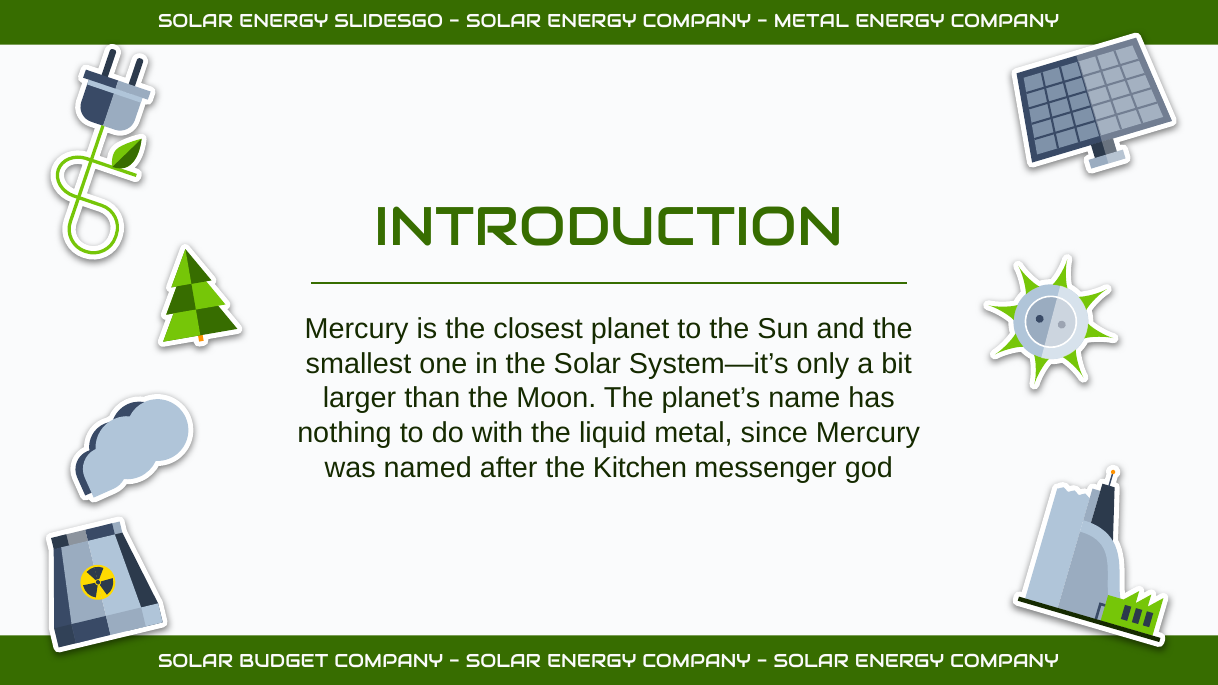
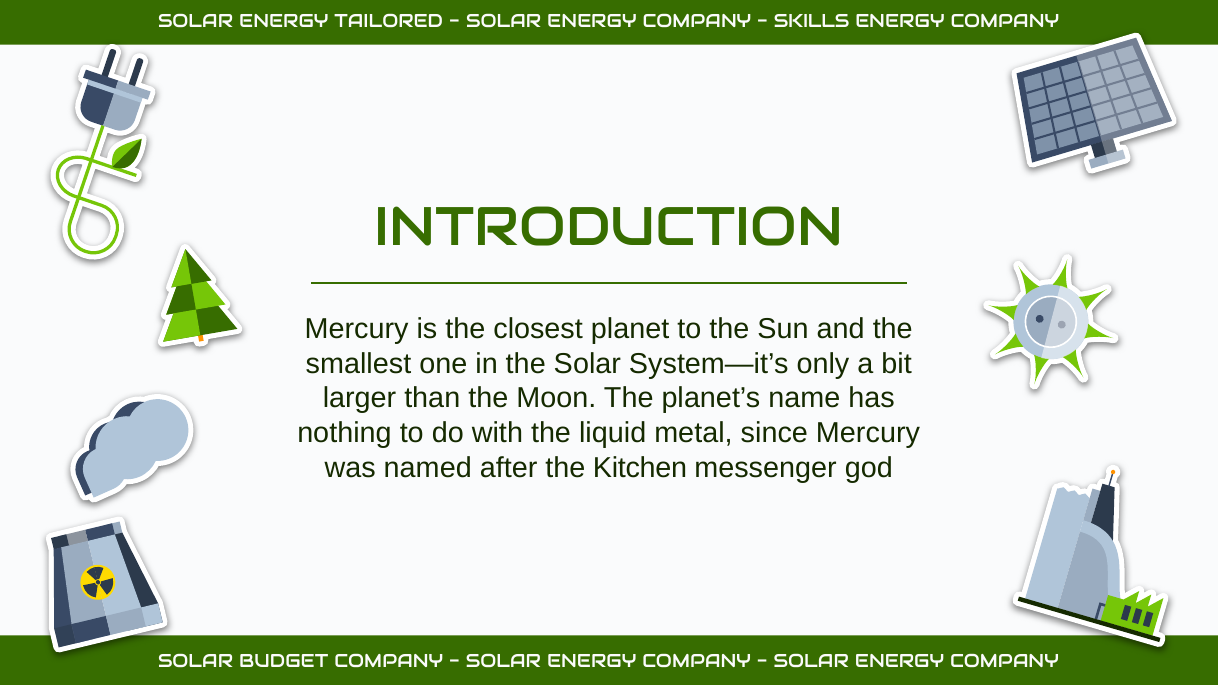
SLIDESGO: SLIDESGO -> TAILORED
METAL at (811, 21): METAL -> SKILLS
